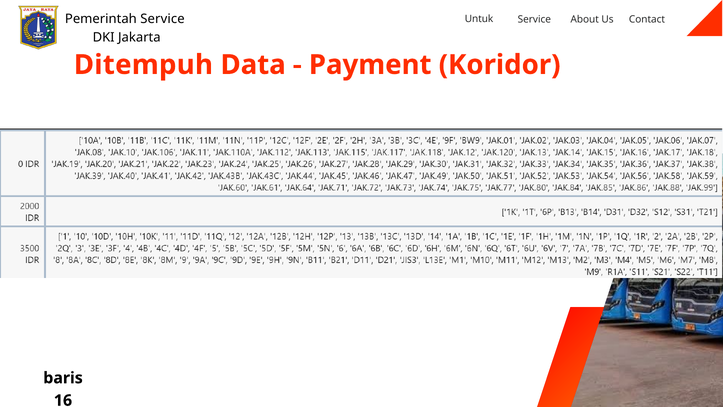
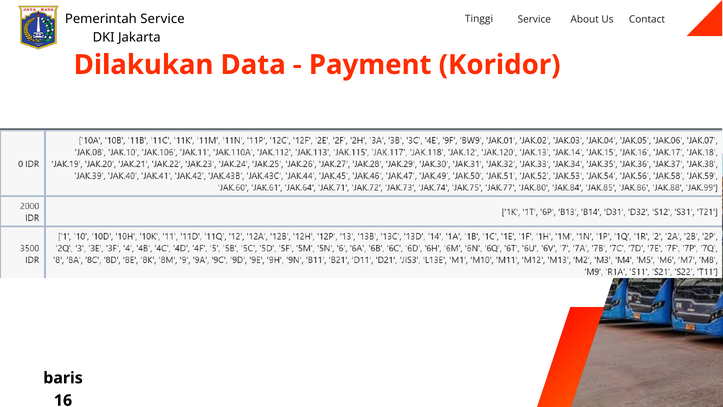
Untuk: Untuk -> Tinggi
Ditempuh: Ditempuh -> Dilakukan
